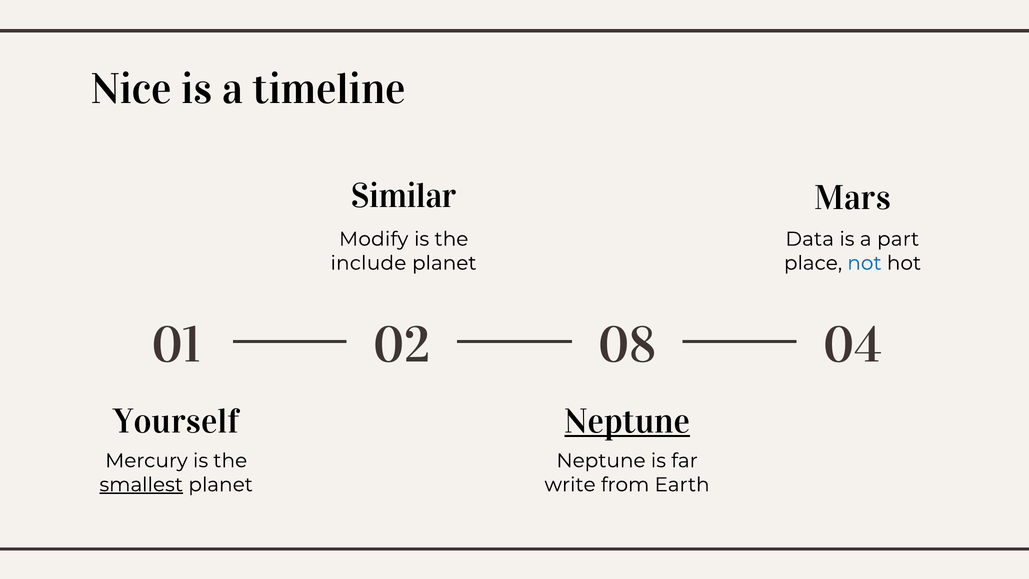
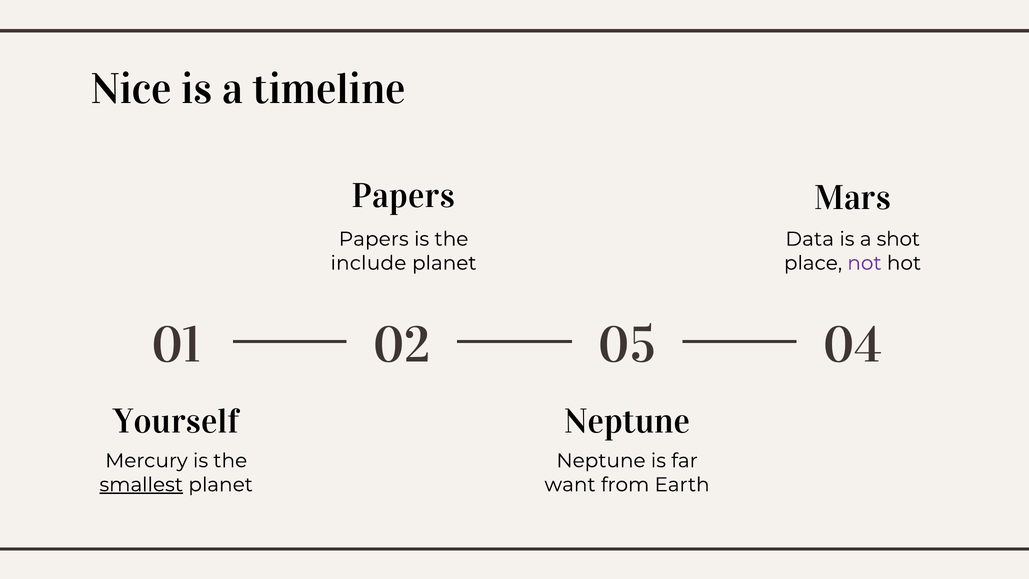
Similar at (404, 196): Similar -> Papers
Modify at (374, 239): Modify -> Papers
part: part -> shot
not colour: blue -> purple
08: 08 -> 05
Neptune at (627, 421) underline: present -> none
write: write -> want
